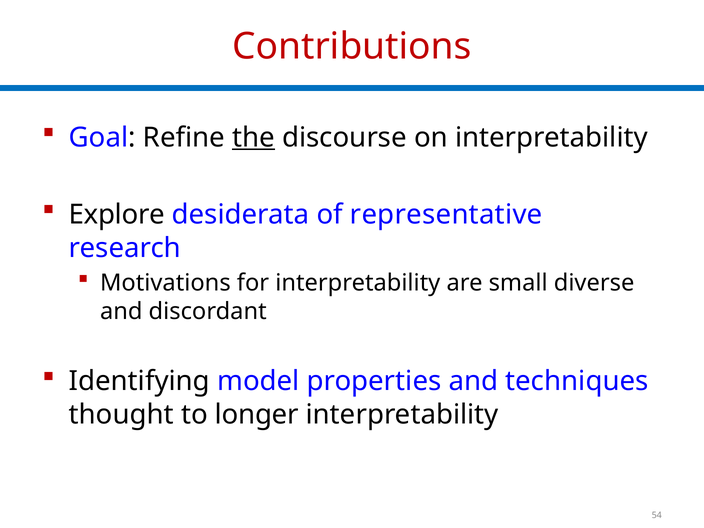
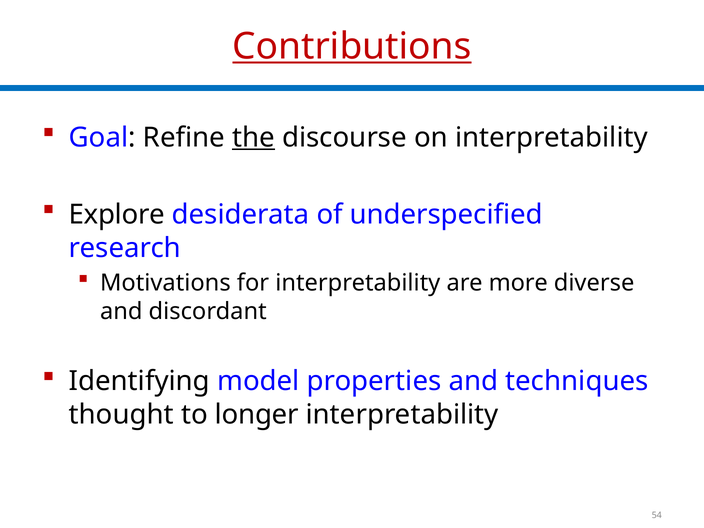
Contributions underline: none -> present
representative: representative -> underspecified
small: small -> more
